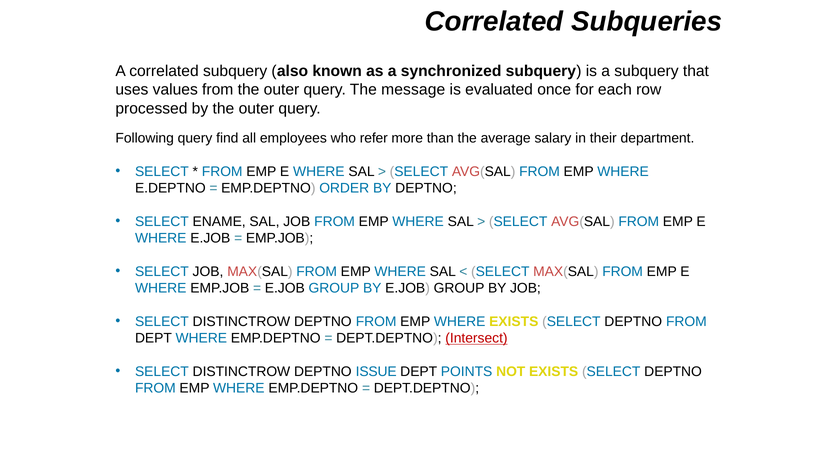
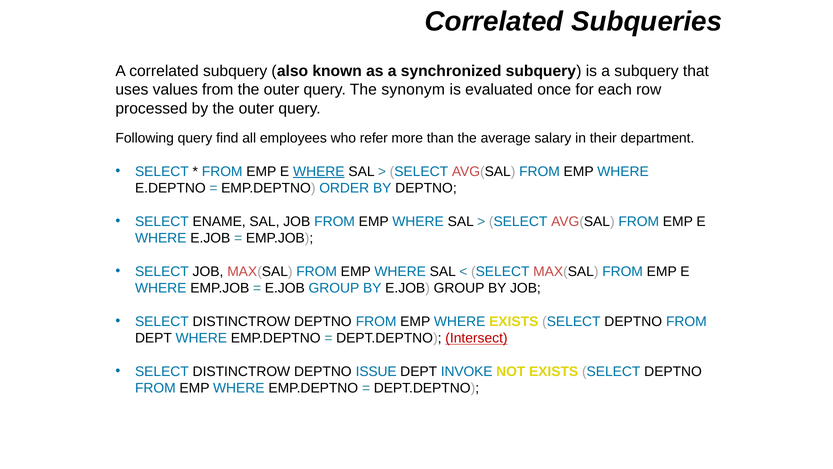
message: message -> synonym
WHERE at (319, 171) underline: none -> present
POINTS: POINTS -> INVOKE
